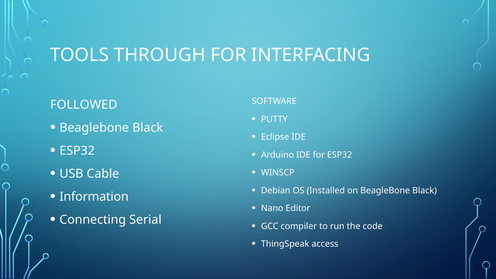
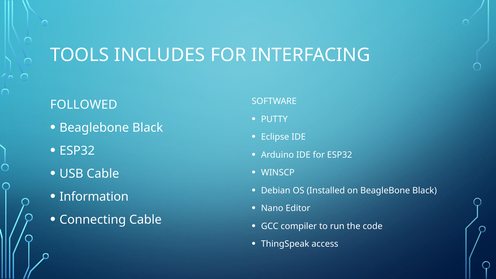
THROUGH: THROUGH -> INCLUDES
Connecting Serial: Serial -> Cable
